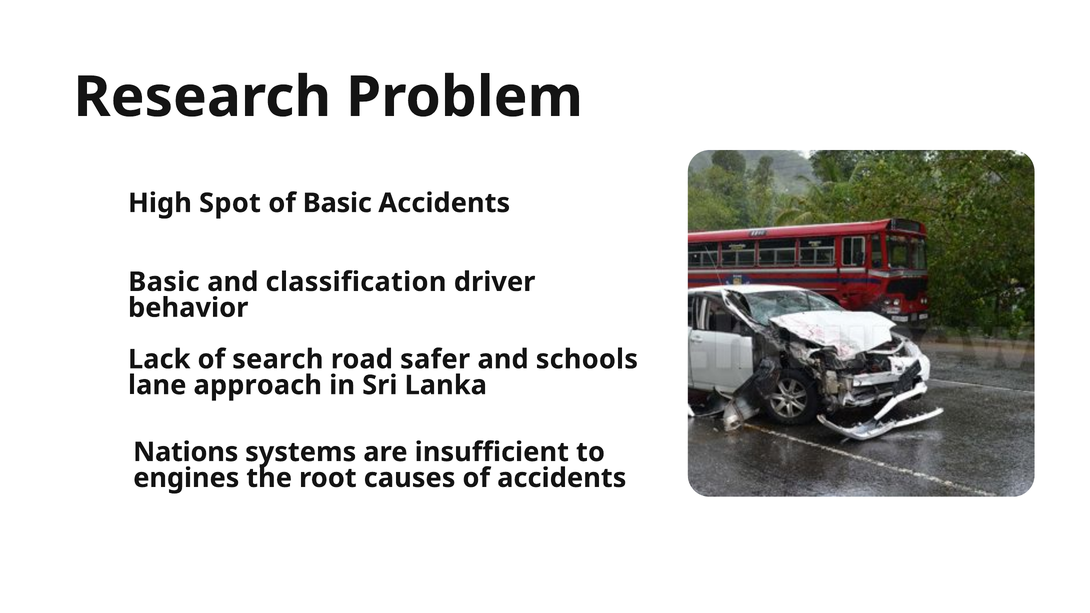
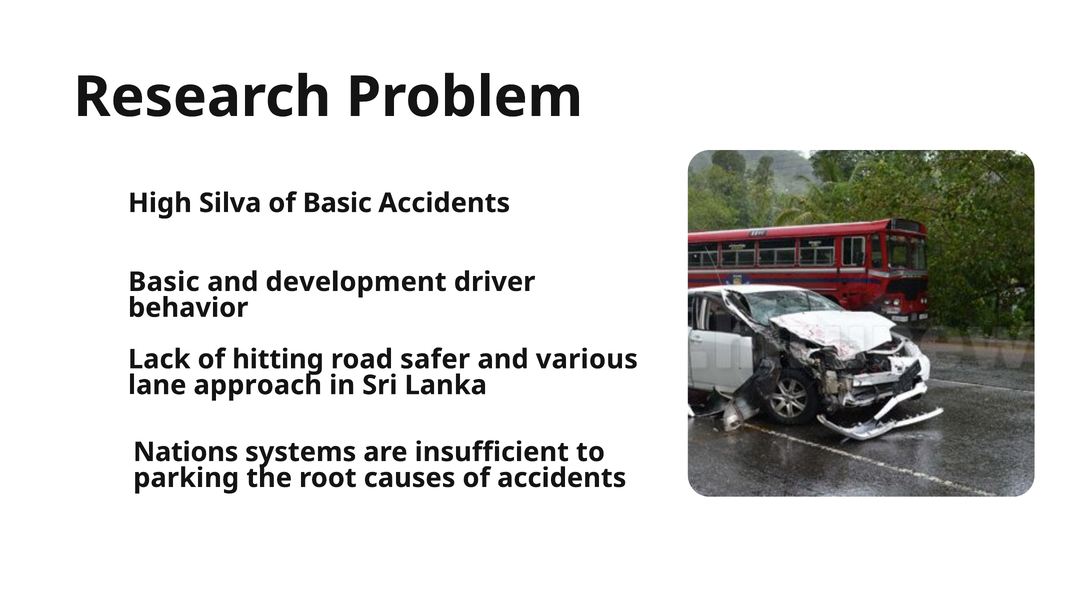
Spot: Spot -> Silva
classification: classification -> development
search: search -> hitting
schools: schools -> various
engines: engines -> parking
